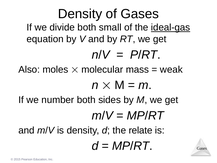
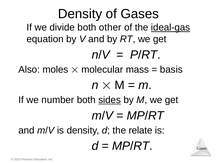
small: small -> other
weak: weak -> basis
sides underline: none -> present
